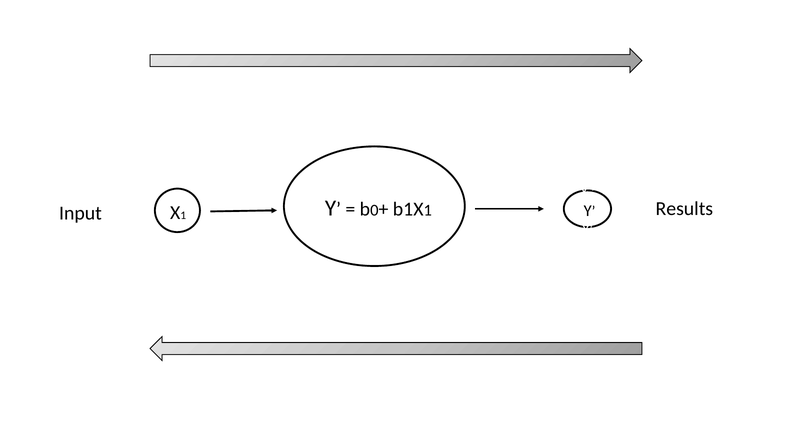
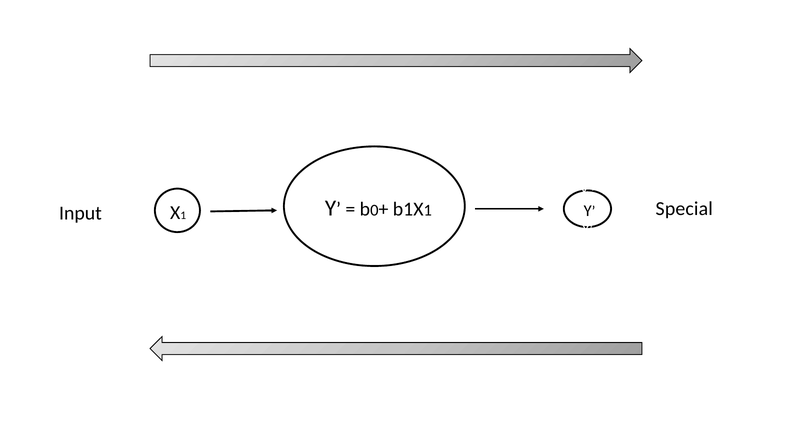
Results: Results -> Special
